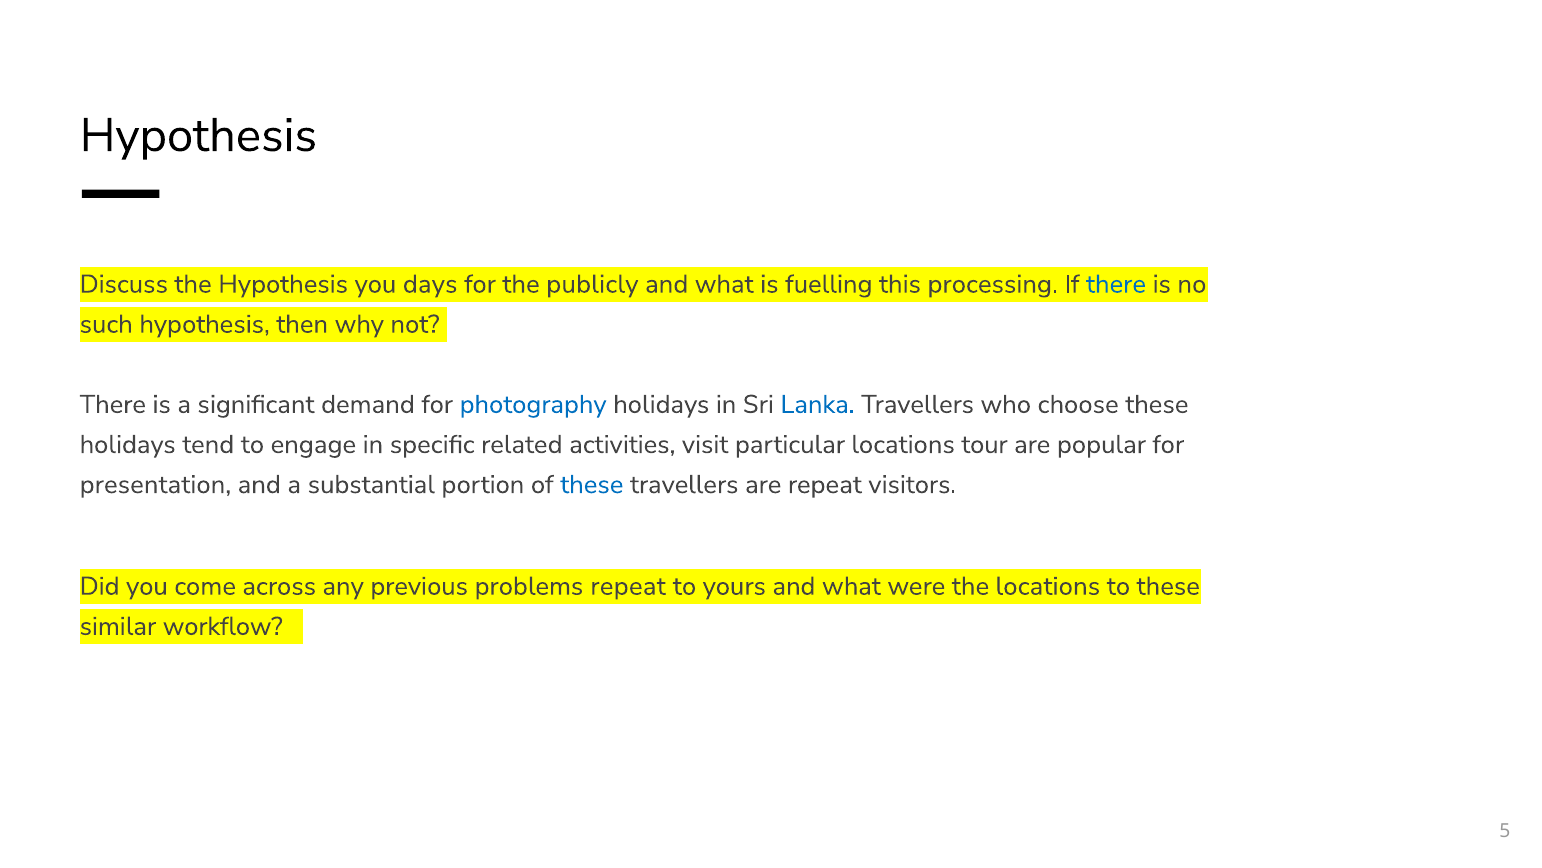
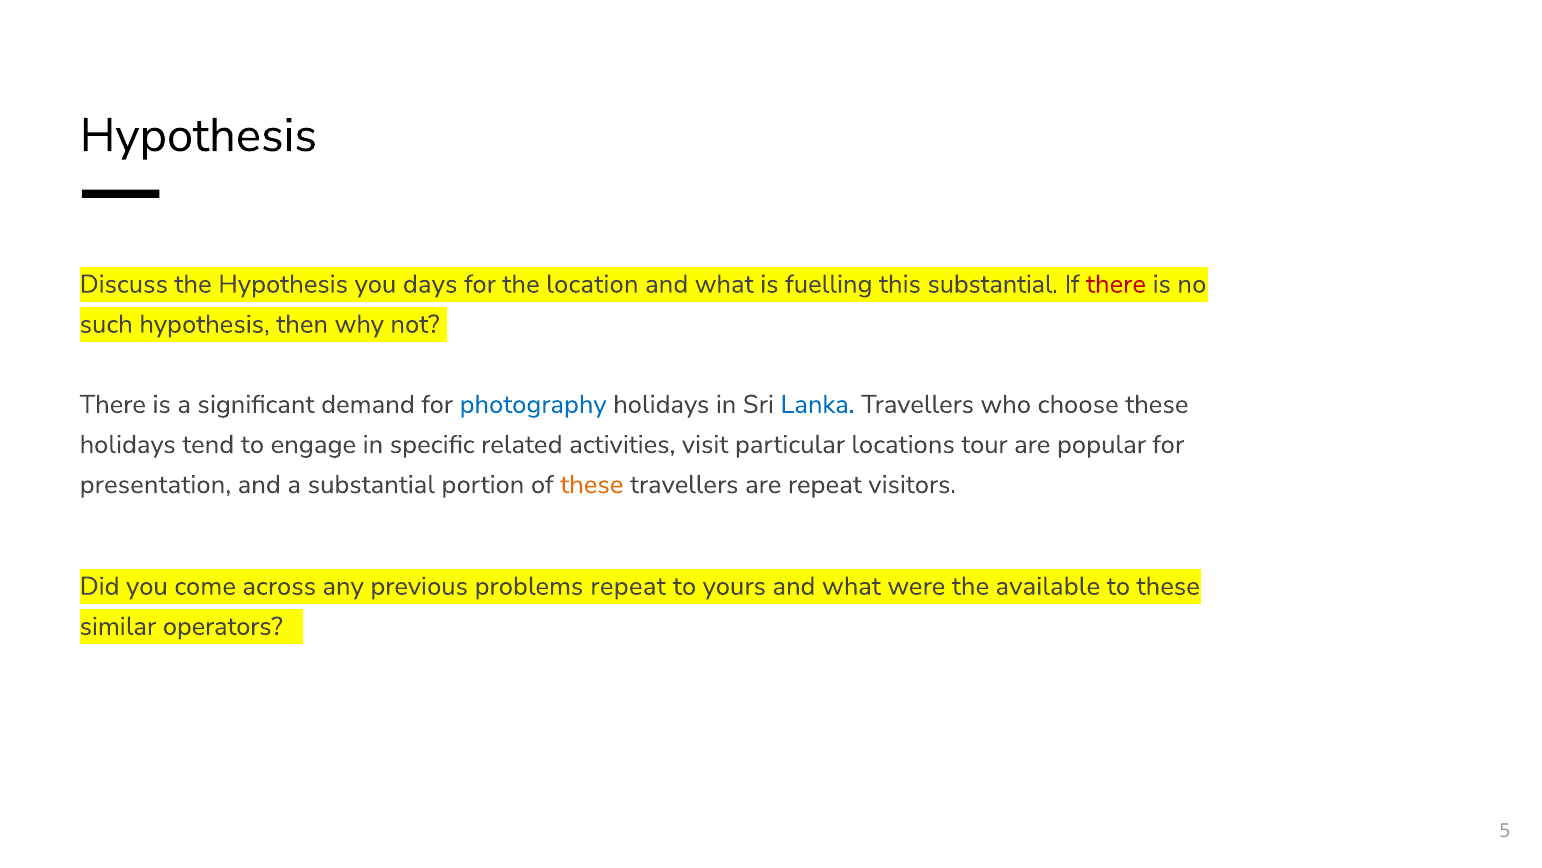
publicly: publicly -> location
this processing: processing -> substantial
there at (1116, 284) colour: blue -> red
these at (592, 484) colour: blue -> orange
the locations: locations -> available
workflow: workflow -> operators
